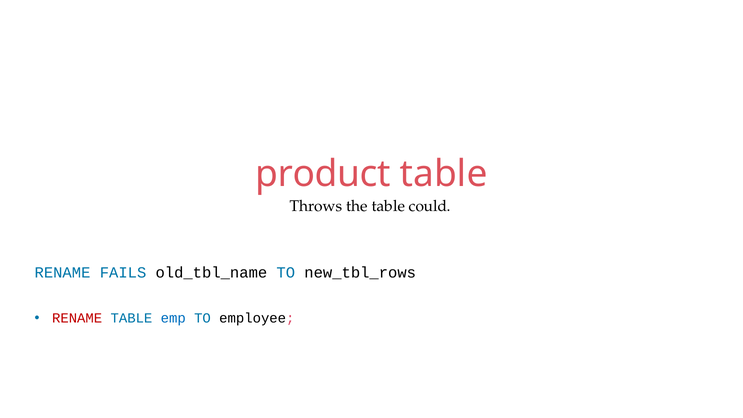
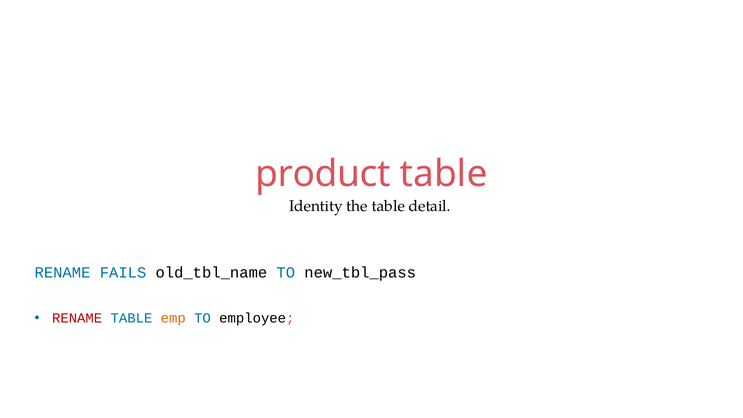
Throws: Throws -> Identity
could: could -> detail
new_tbl_rows: new_tbl_rows -> new_tbl_pass
emp colour: blue -> orange
